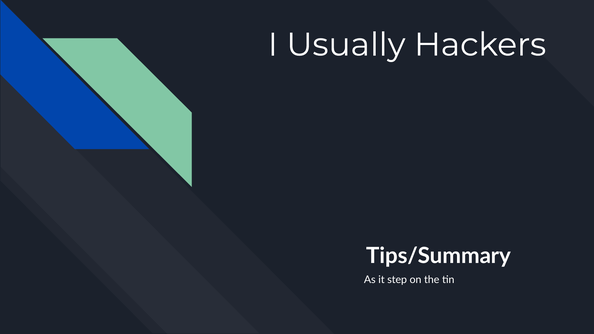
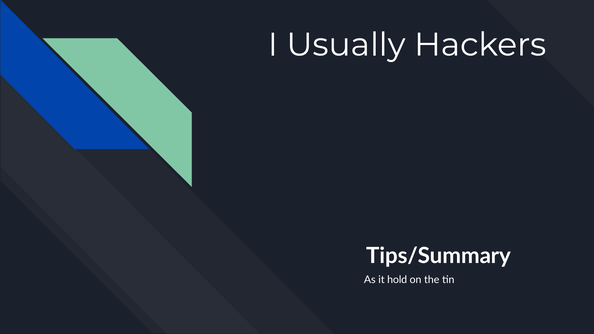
step: step -> hold
